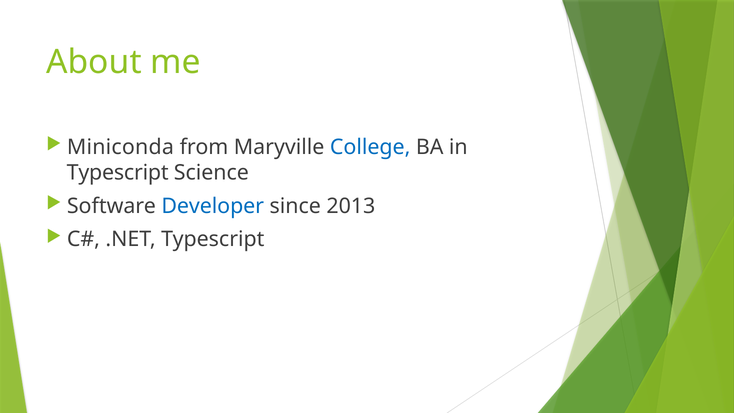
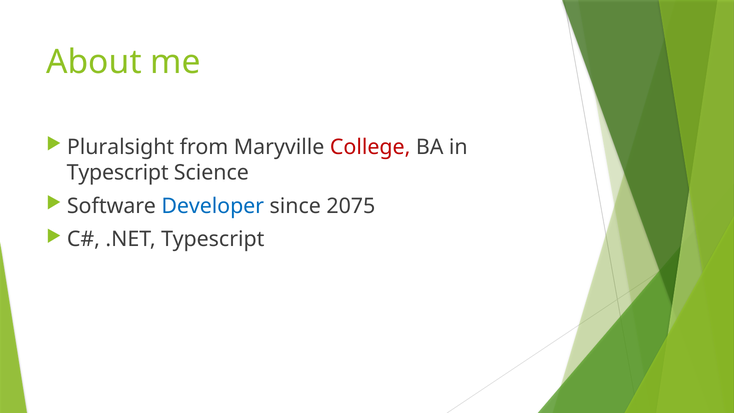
Miniconda: Miniconda -> Pluralsight
College colour: blue -> red
2013: 2013 -> 2075
